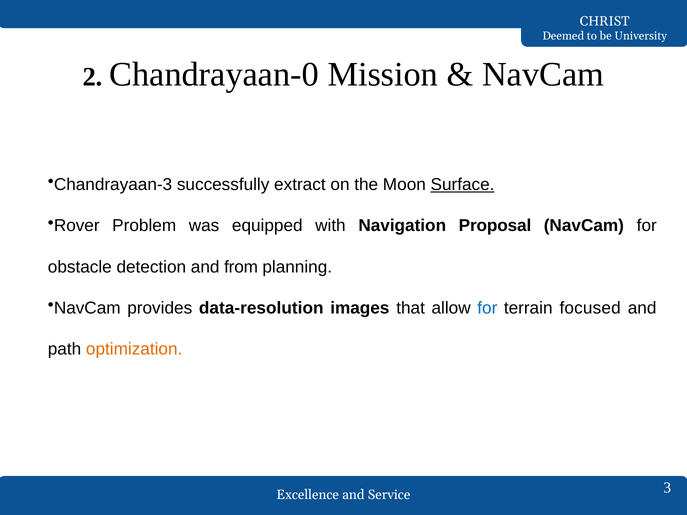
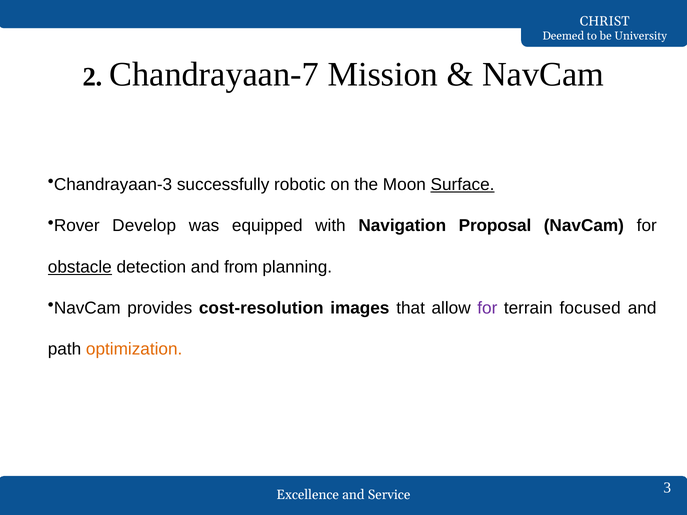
Chandrayaan-0: Chandrayaan-0 -> Chandrayaan-7
extract: extract -> robotic
Problem: Problem -> Develop
obstacle underline: none -> present
data-resolution: data-resolution -> cost-resolution
for at (487, 308) colour: blue -> purple
